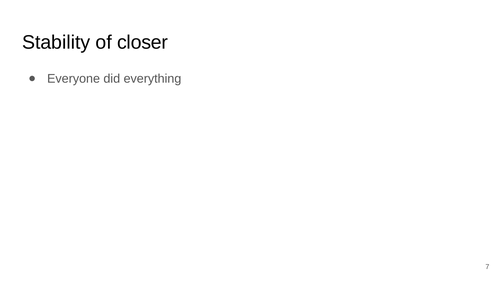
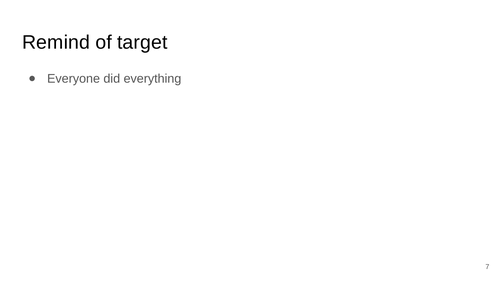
Stability: Stability -> Remind
closer: closer -> target
